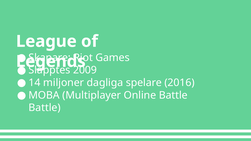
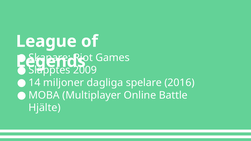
Battle at (45, 108): Battle -> Hjälte
